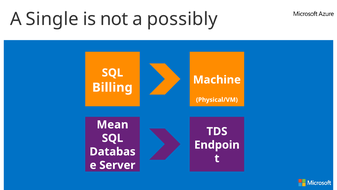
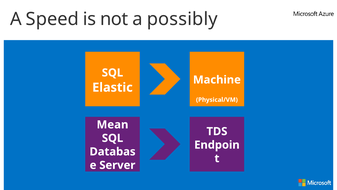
Single: Single -> Speed
Billing: Billing -> Elastic
